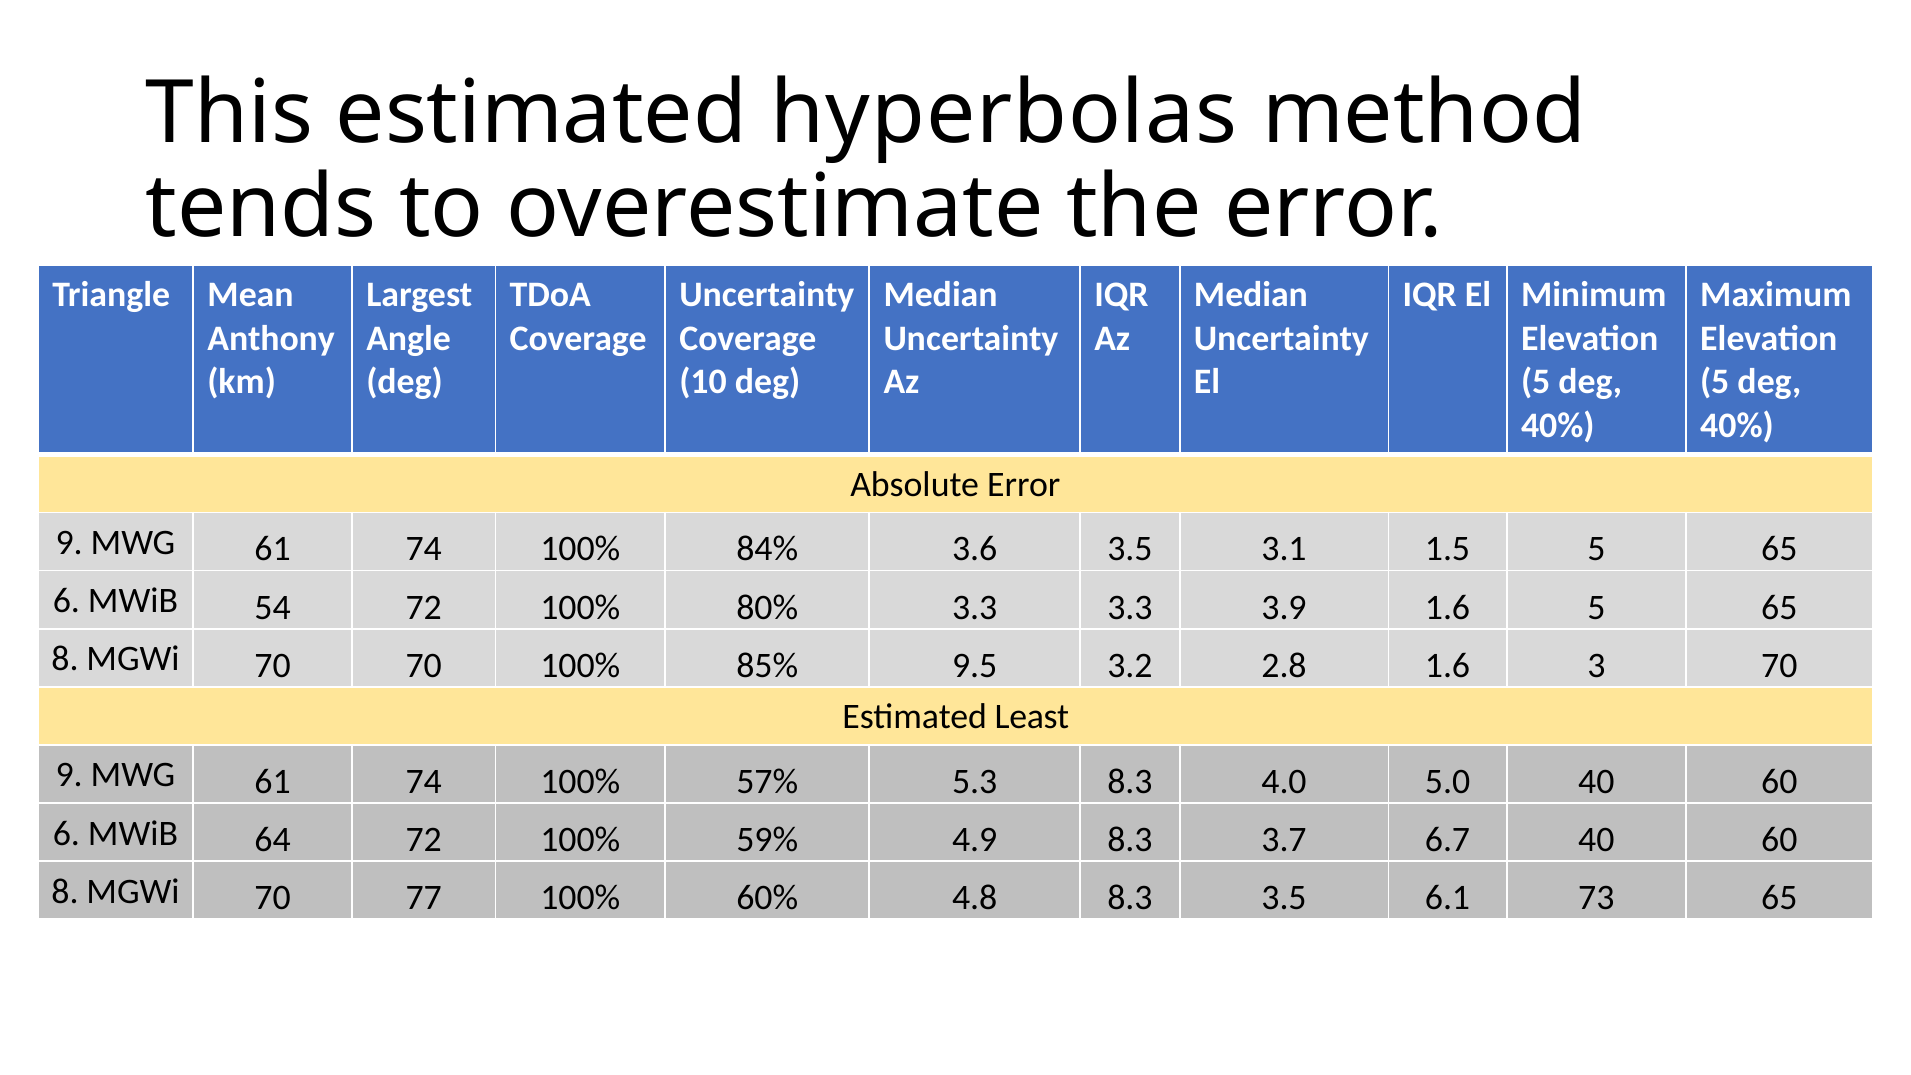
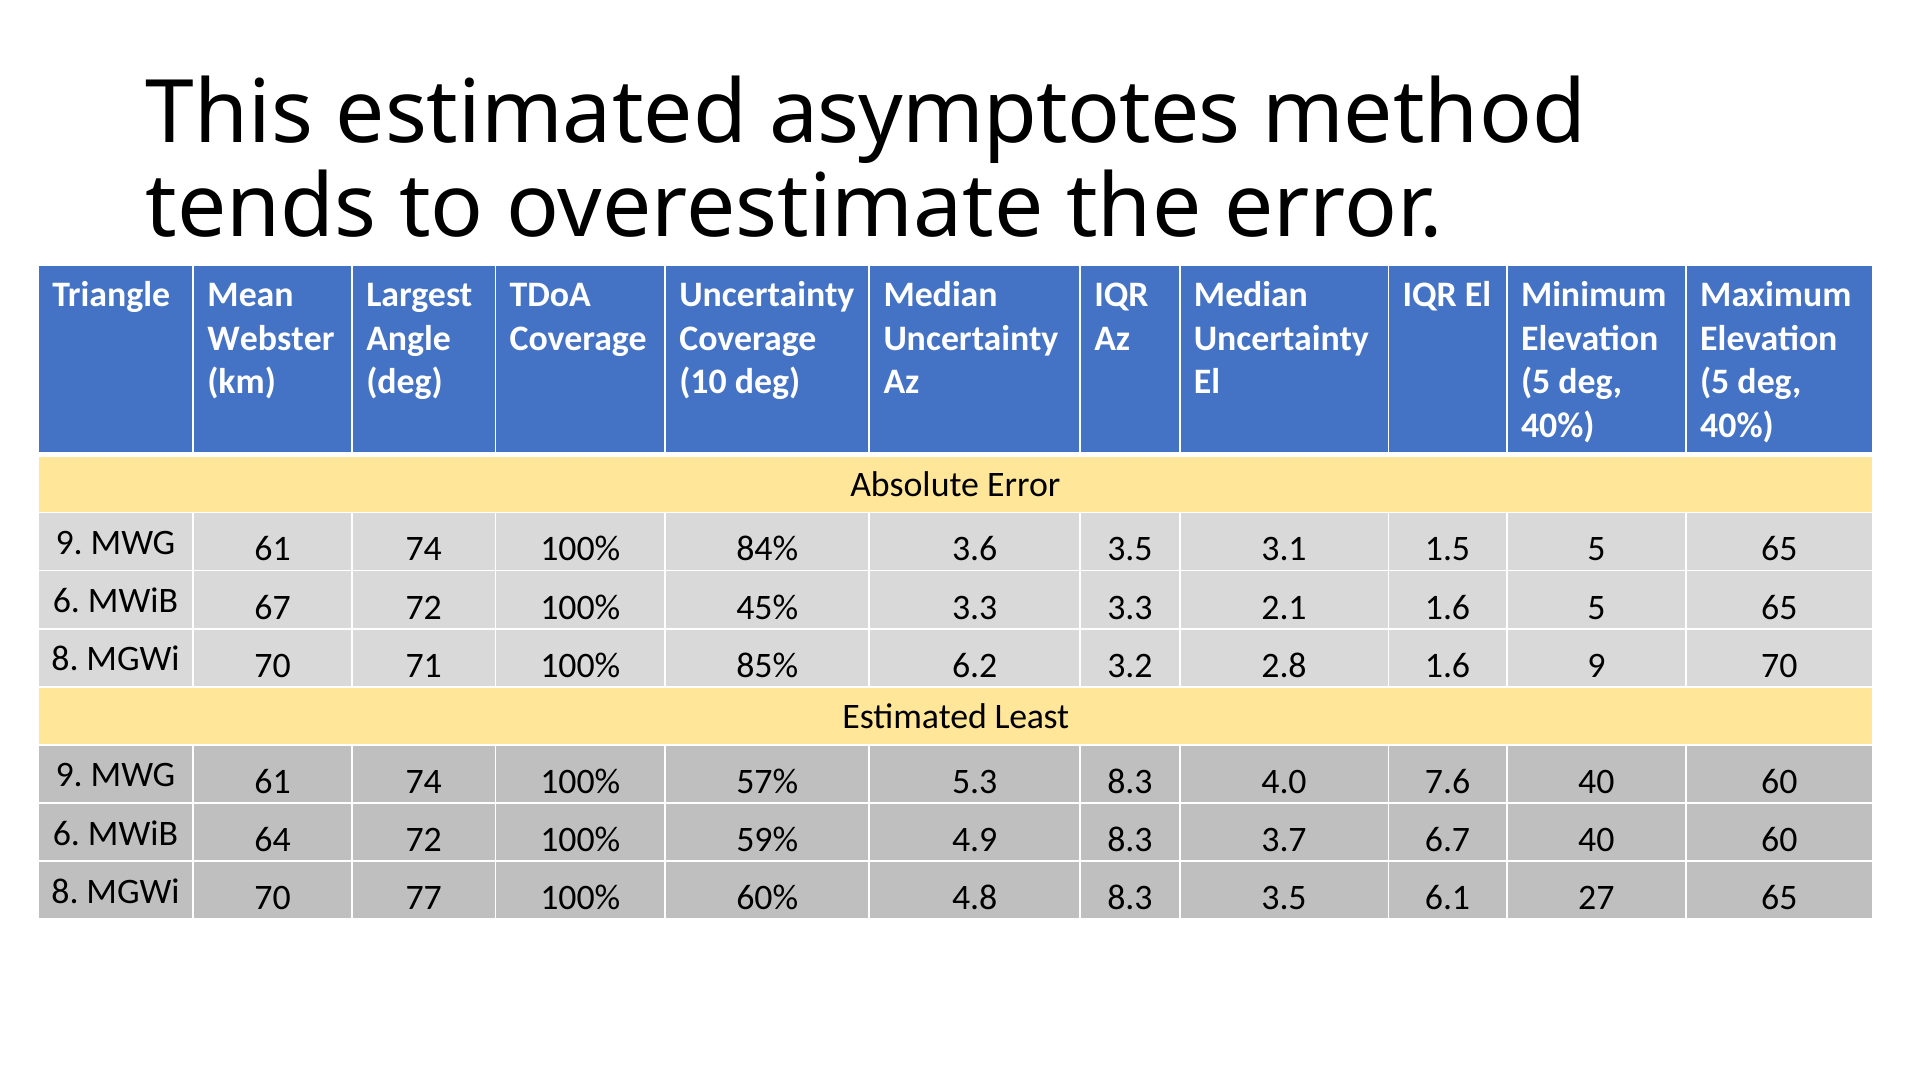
hyperbolas: hyperbolas -> asymptotes
Anthony: Anthony -> Webster
54: 54 -> 67
80%: 80% -> 45%
3.9: 3.9 -> 2.1
70 70: 70 -> 71
9.5: 9.5 -> 6.2
1.6 3: 3 -> 9
5.0: 5.0 -> 7.6
73: 73 -> 27
